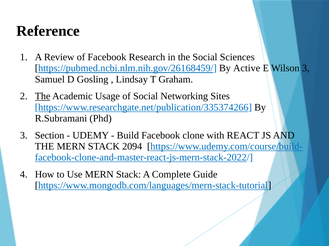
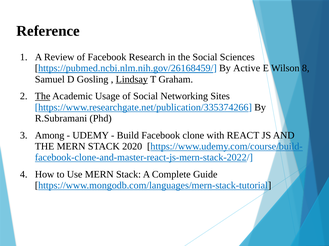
Wilson 3: 3 -> 8
Lindsay underline: none -> present
Section: Section -> Among
2094: 2094 -> 2020
